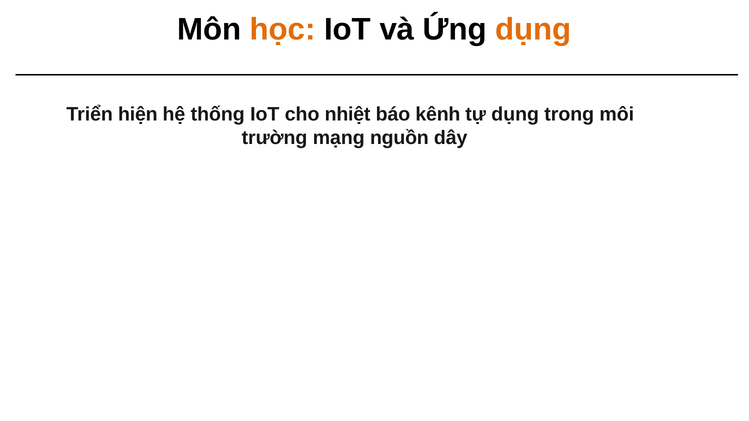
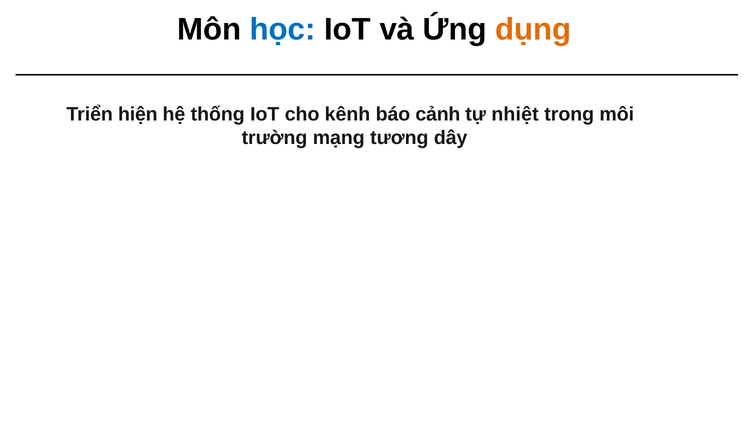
học colour: orange -> blue
nhiệt: nhiệt -> kênh
kênh: kênh -> cảnh
tự dụng: dụng -> nhiệt
nguồn: nguồn -> tương
